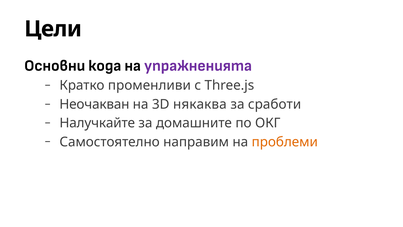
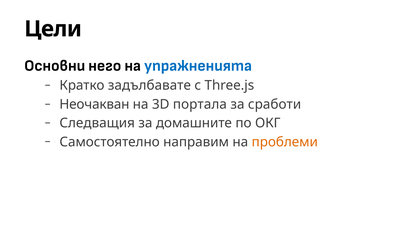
кода: кода -> него
упражненията colour: purple -> blue
променливи: променливи -> задълбавате
някаква: някаква -> портала
Налучкайте: Налучкайте -> Следващия
